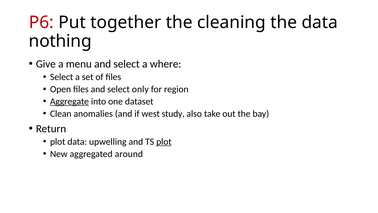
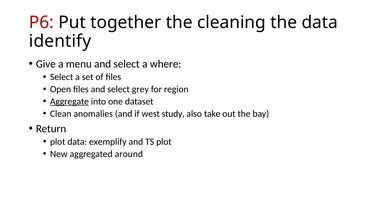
nothing: nothing -> identify
only: only -> grey
upwelling: upwelling -> exemplify
plot at (164, 141) underline: present -> none
